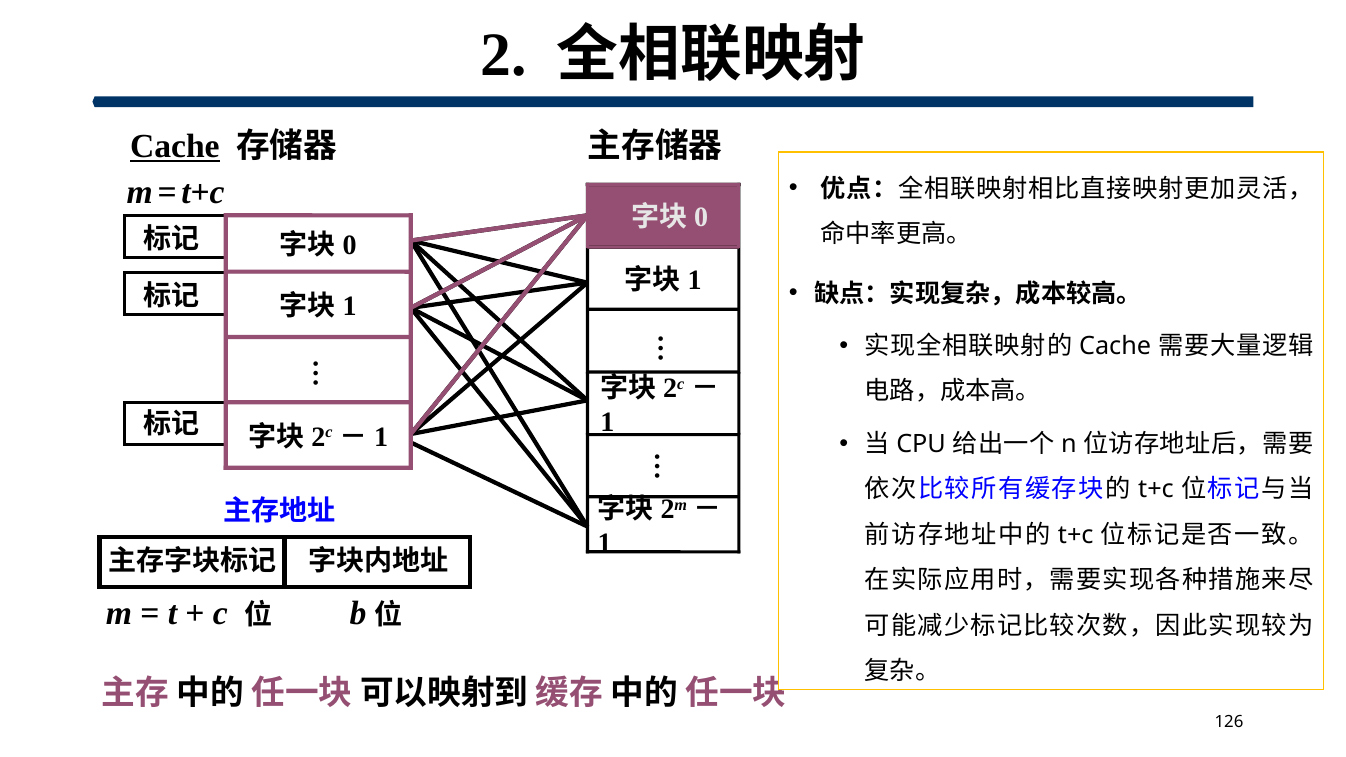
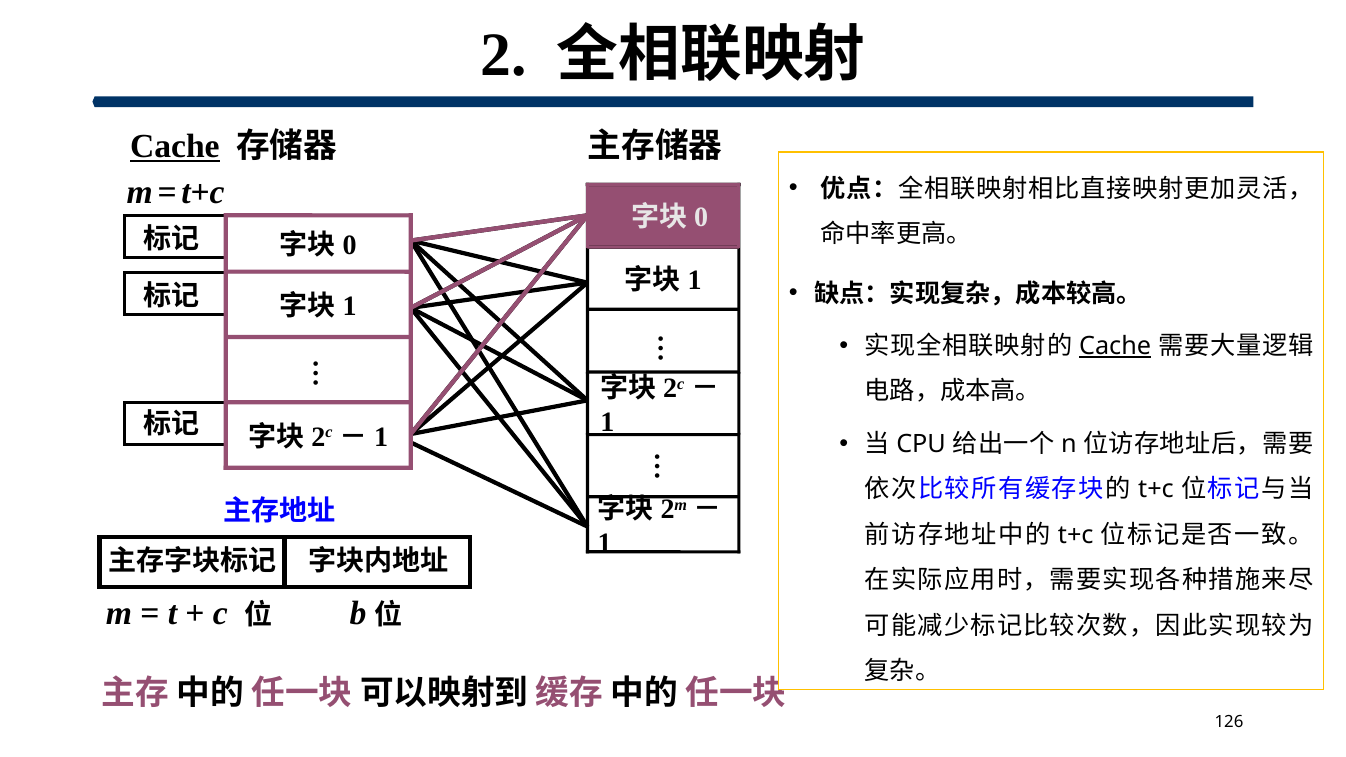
Cache at (1115, 346) underline: none -> present
